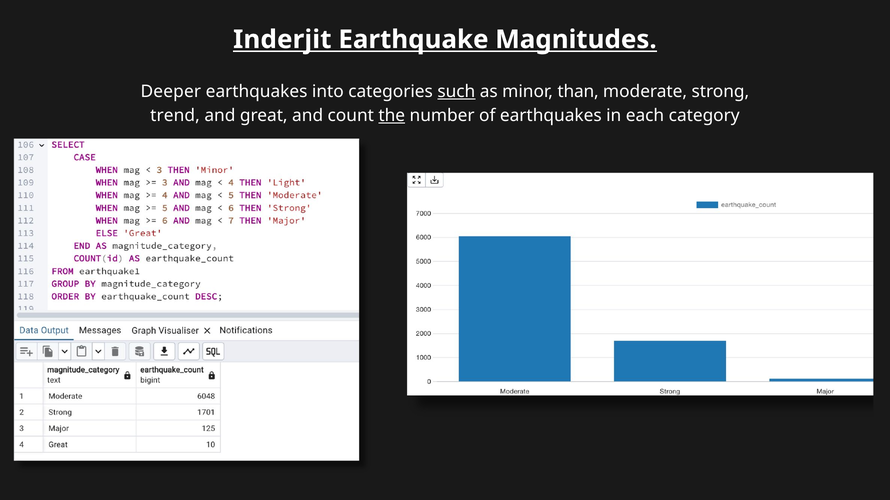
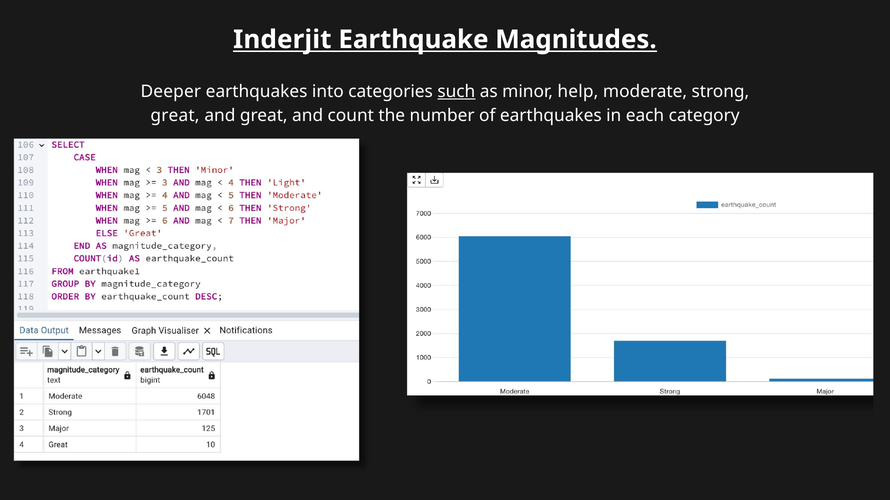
than: than -> help
trend at (175, 116): trend -> great
the underline: present -> none
